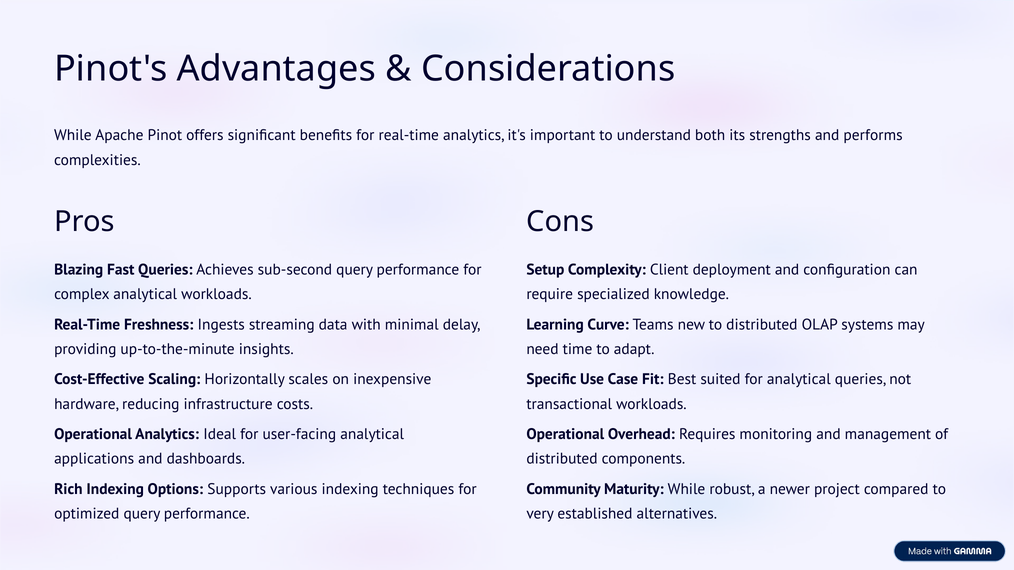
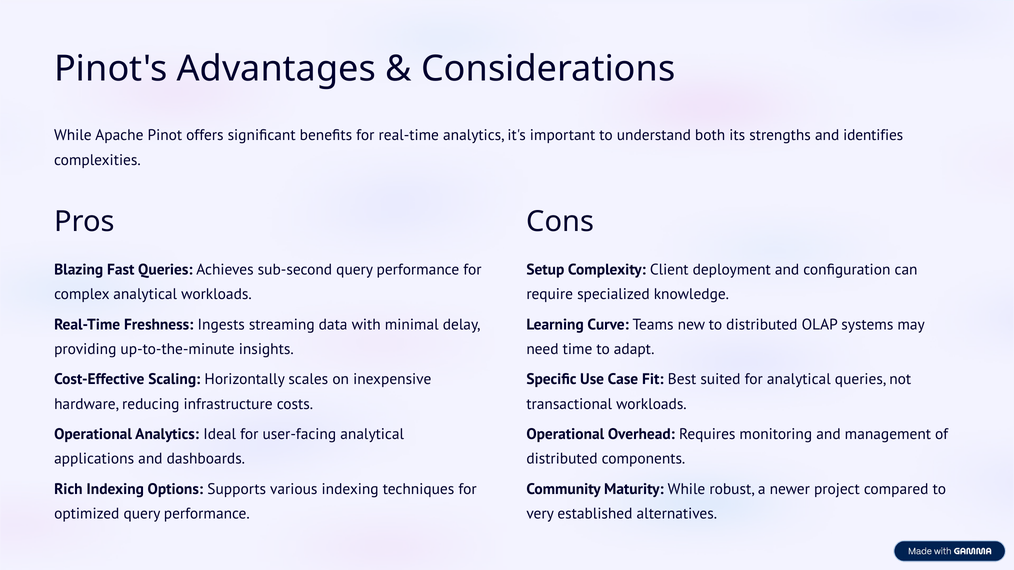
performs: performs -> identifies
